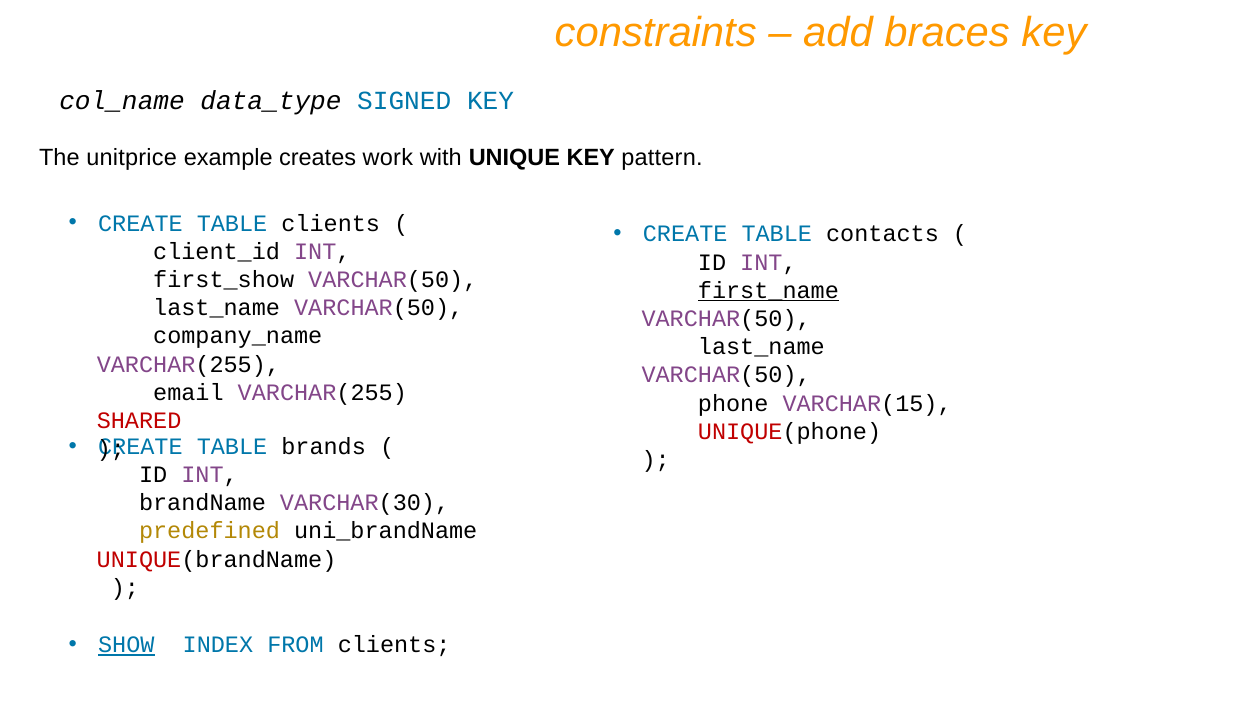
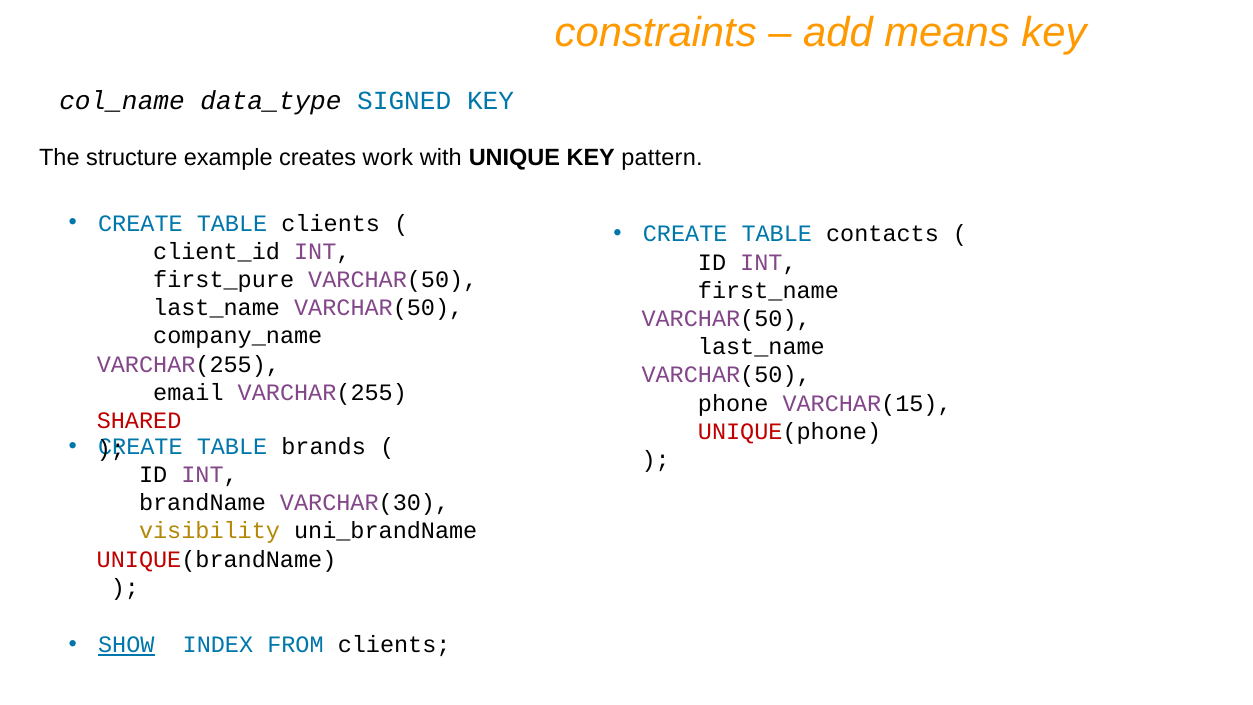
braces: braces -> means
unitprice: unitprice -> structure
first_show: first_show -> first_pure
first_name underline: present -> none
predefined: predefined -> visibility
